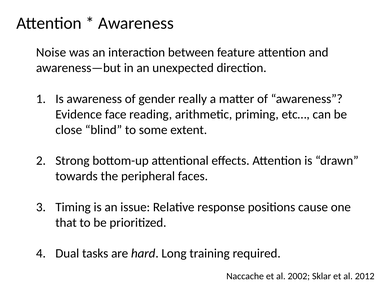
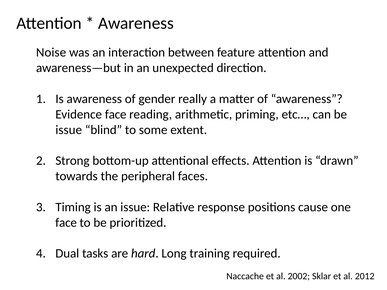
close at (69, 130): close -> issue
that at (66, 223): that -> face
